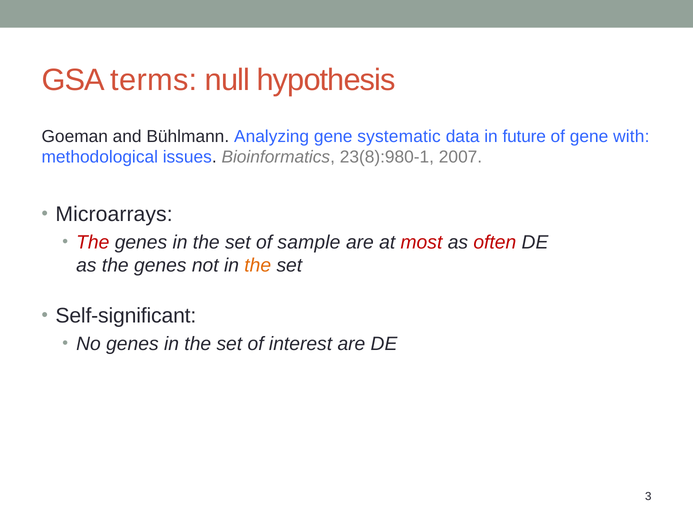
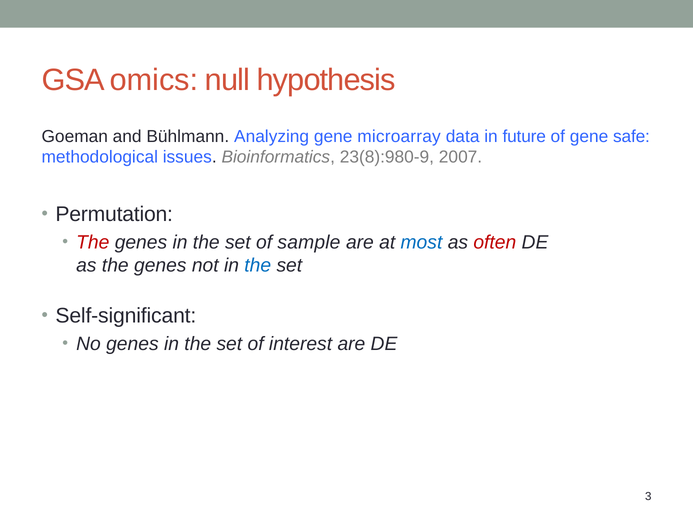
terms: terms -> omics
systematic: systematic -> microarray
with: with -> safe
23(8):980-1: 23(8):980-1 -> 23(8):980-9
Microarrays: Microarrays -> Permutation
most colour: red -> blue
the at (258, 265) colour: orange -> blue
